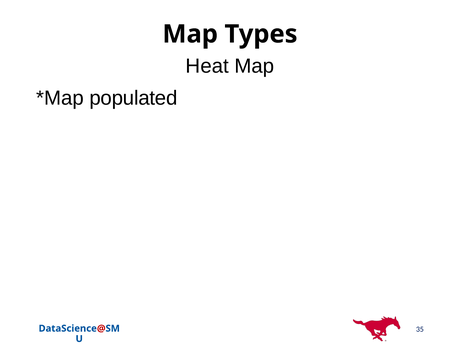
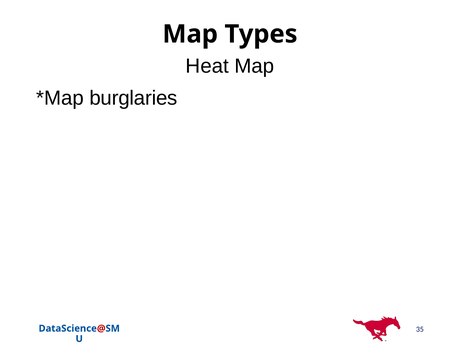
populated: populated -> burglaries
